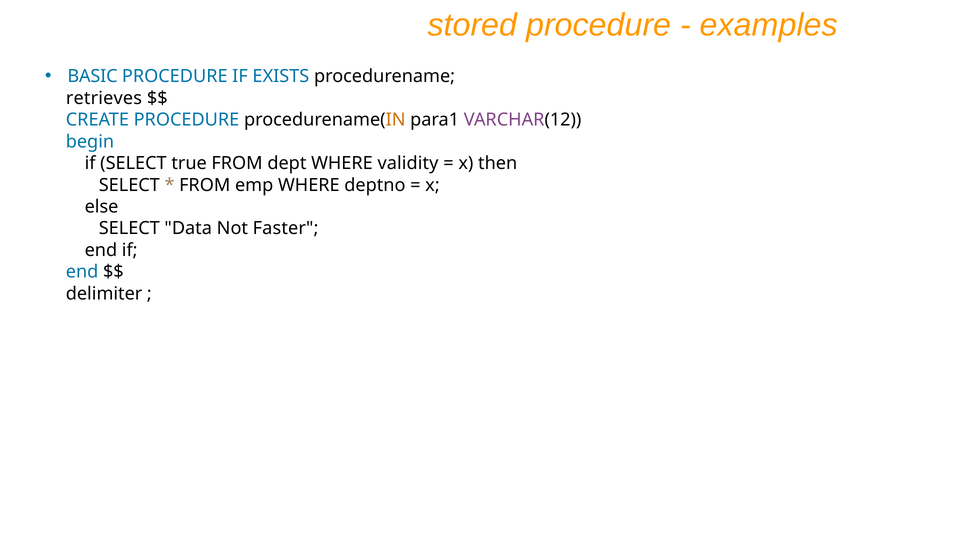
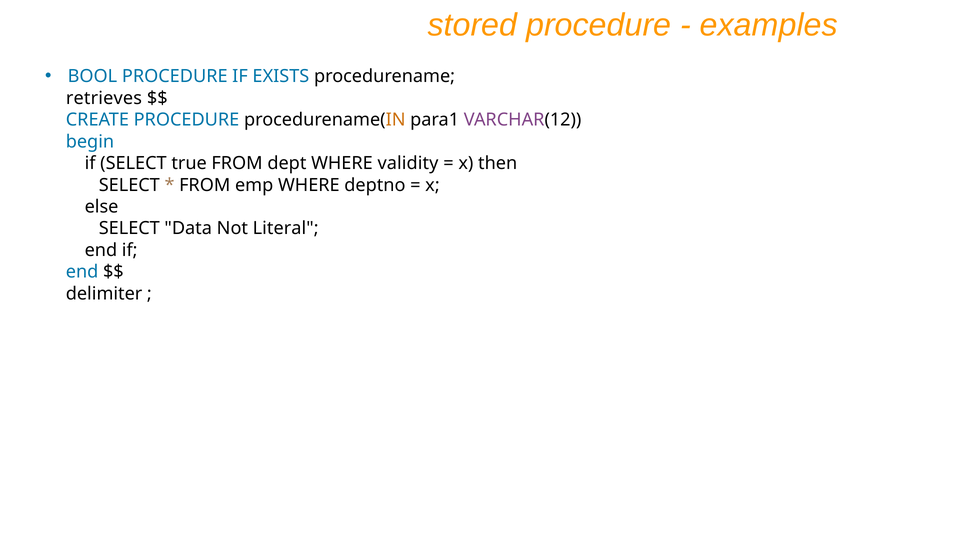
BASIC: BASIC -> BOOL
Faster: Faster -> Literal
